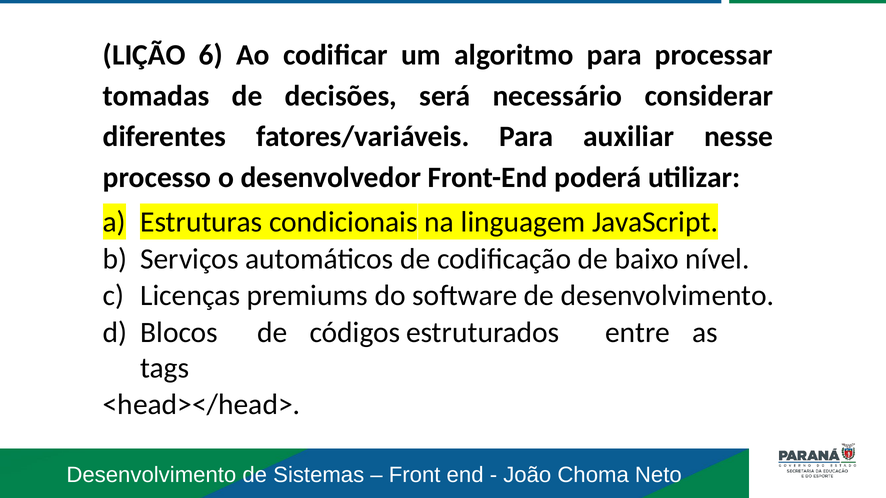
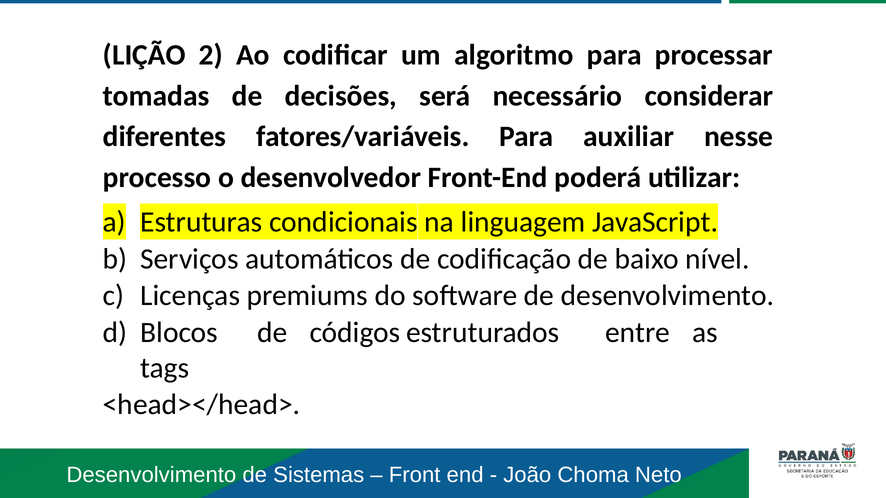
6: 6 -> 2
